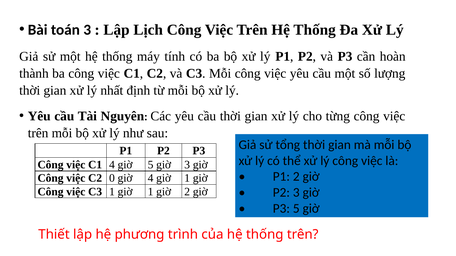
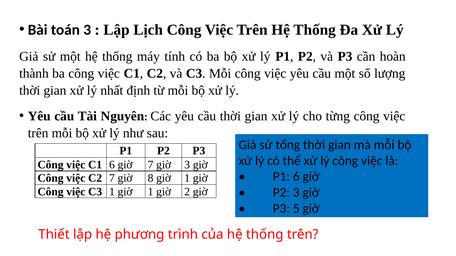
C1 4: 4 -> 6
giờ 5: 5 -> 7
P1 2: 2 -> 6
C2 0: 0 -> 7
giờ 4: 4 -> 8
